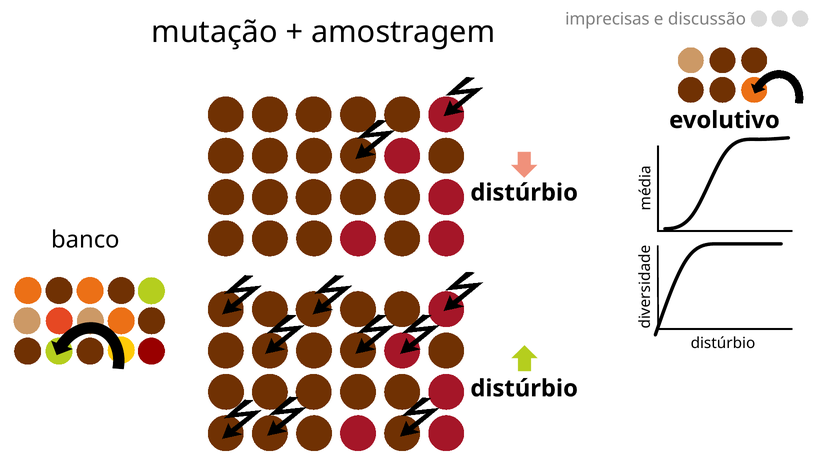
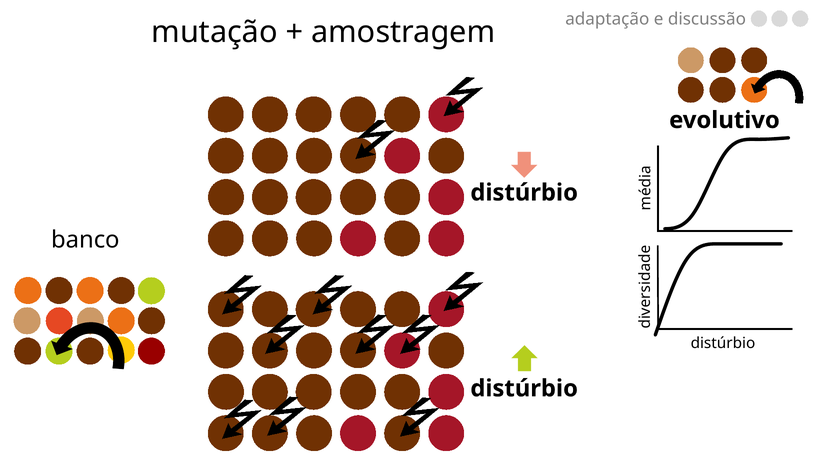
imprecisas: imprecisas -> adaptação
